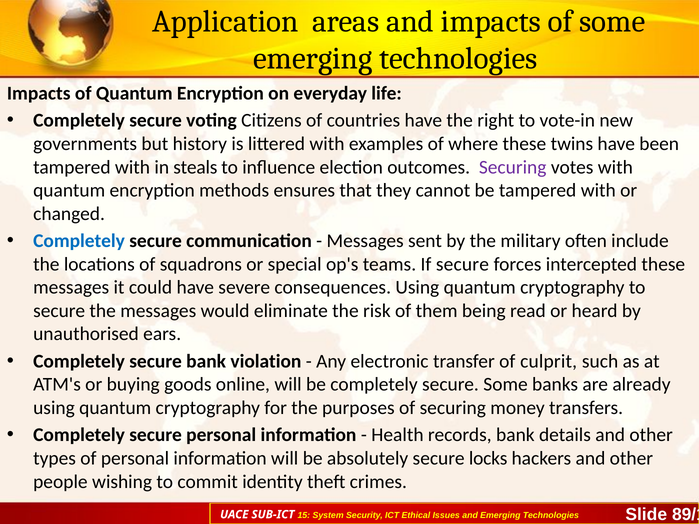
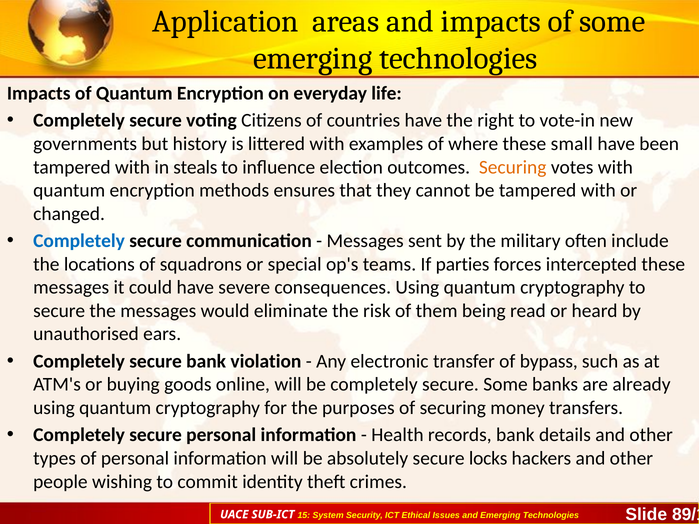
twins: twins -> small
Securing at (513, 167) colour: purple -> orange
If secure: secure -> parties
culprit: culprit -> bypass
